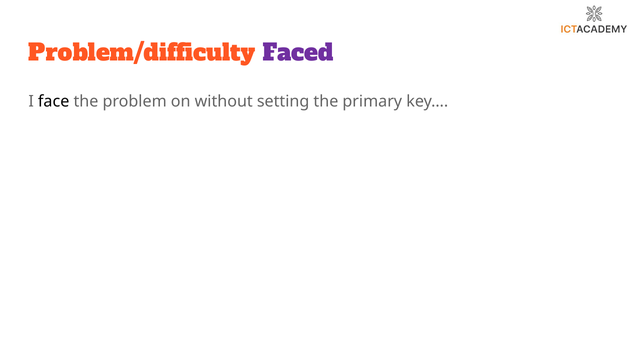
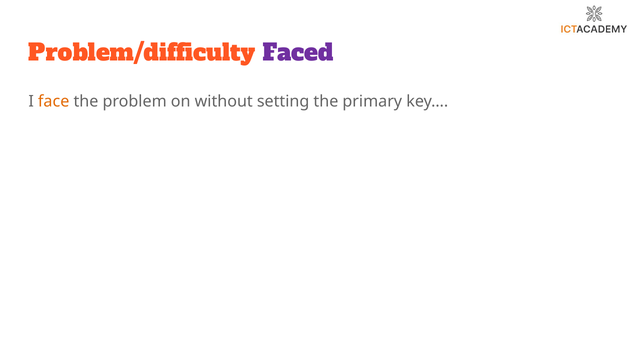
face colour: black -> orange
